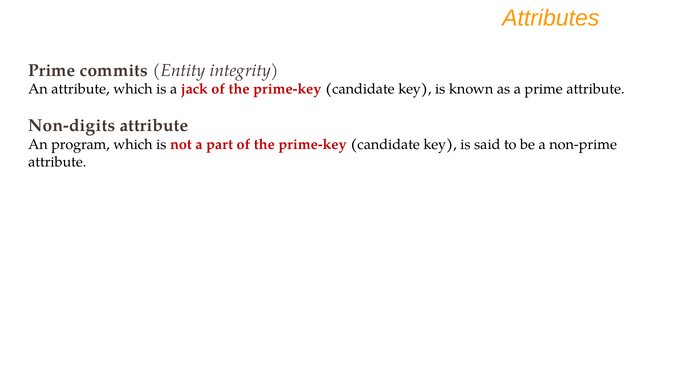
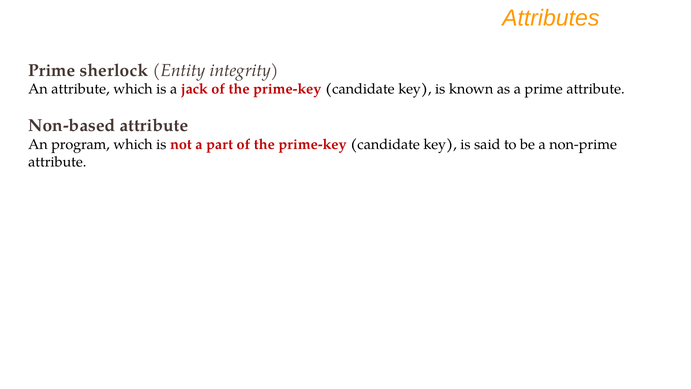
commits: commits -> sherlock
Non-digits: Non-digits -> Non-based
